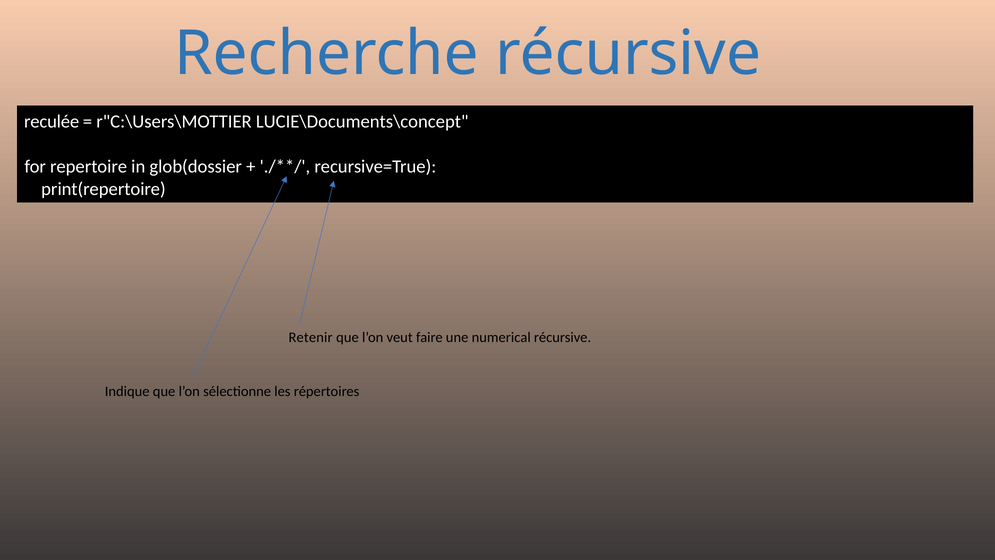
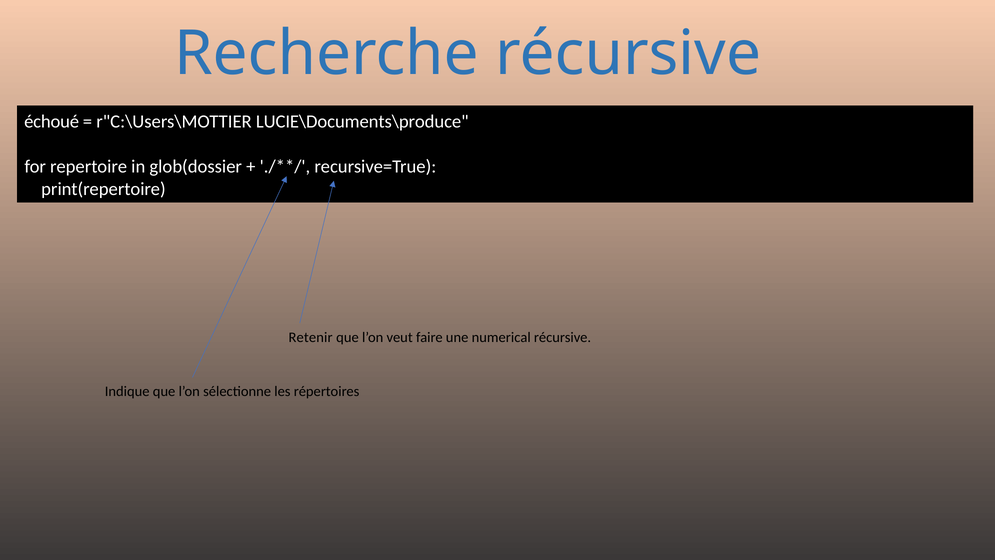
reculée: reculée -> échoué
LUCIE\Documents\concept: LUCIE\Documents\concept -> LUCIE\Documents\produce
